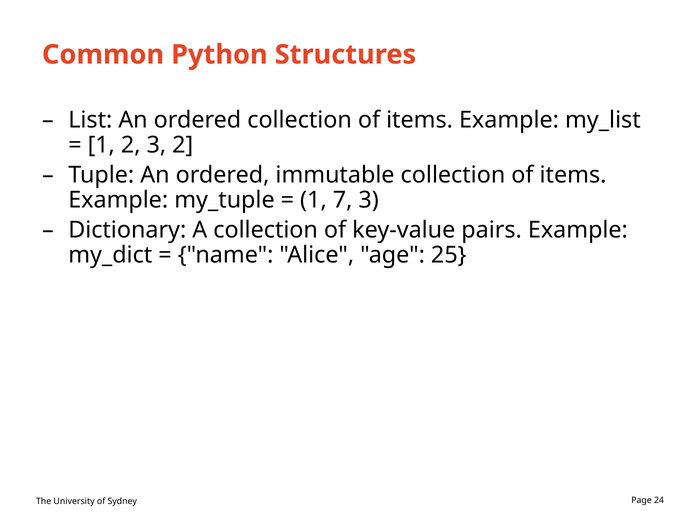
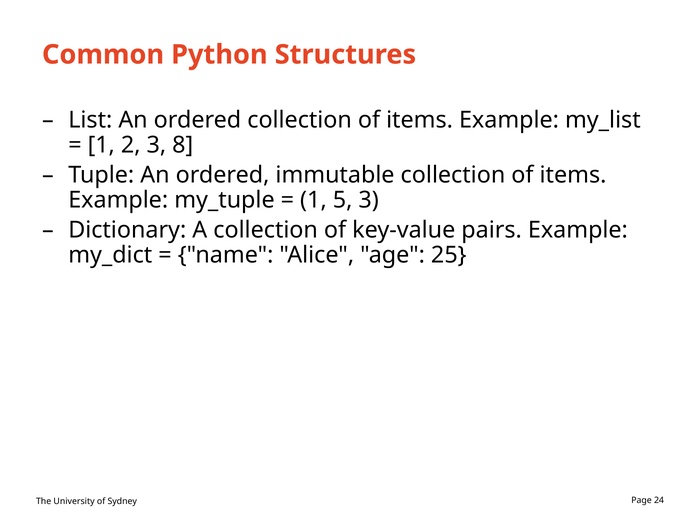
3 2: 2 -> 8
7: 7 -> 5
